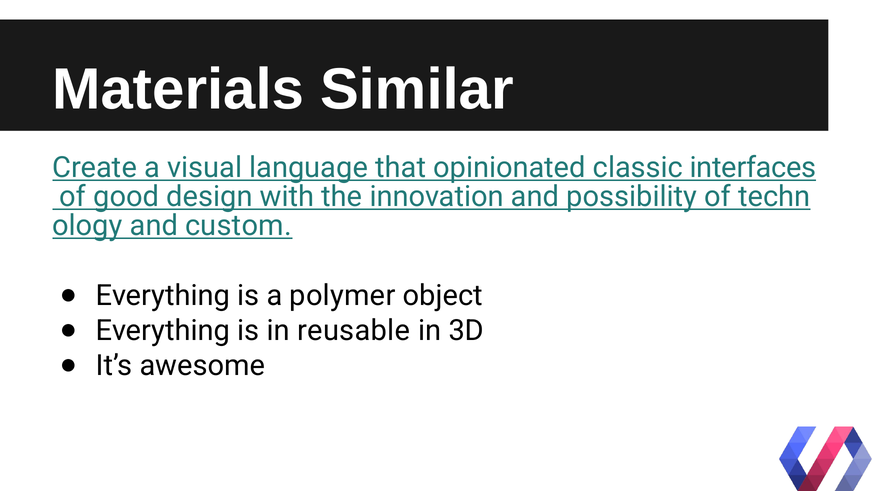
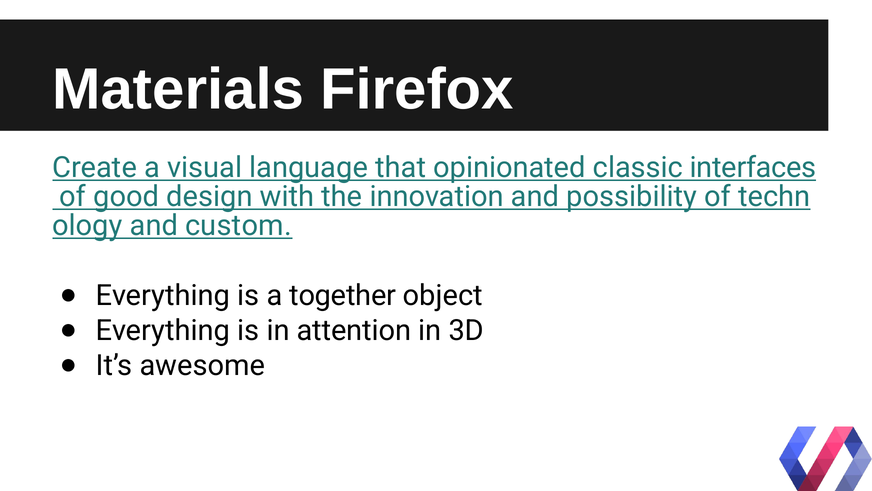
Similar: Similar -> Firefox
polymer: polymer -> together
reusable: reusable -> attention
